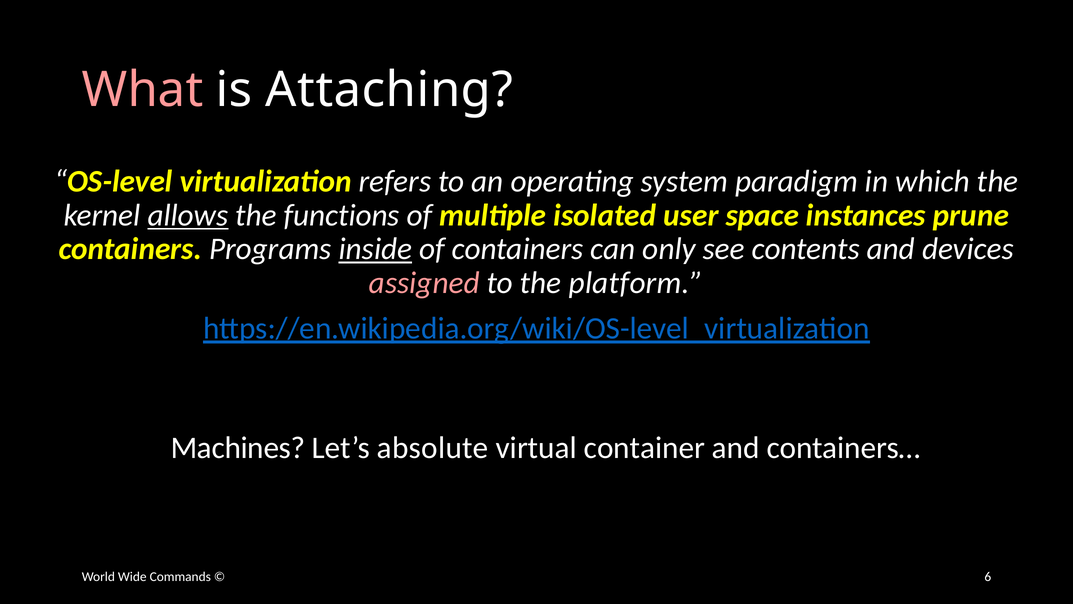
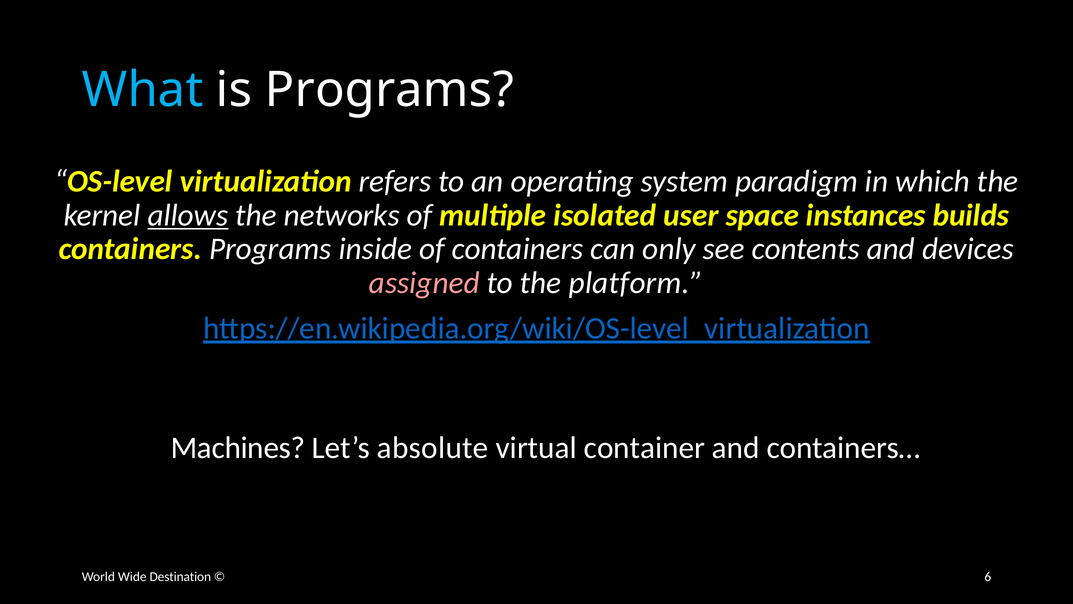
What colour: pink -> light blue
is Attaching: Attaching -> Programs
functions: functions -> networks
prune: prune -> builds
inside underline: present -> none
Commands: Commands -> Destination
